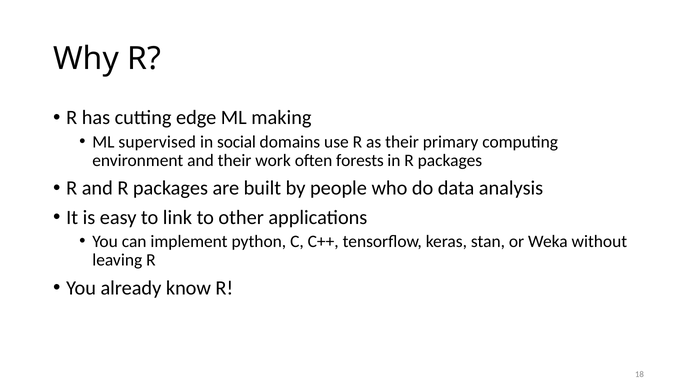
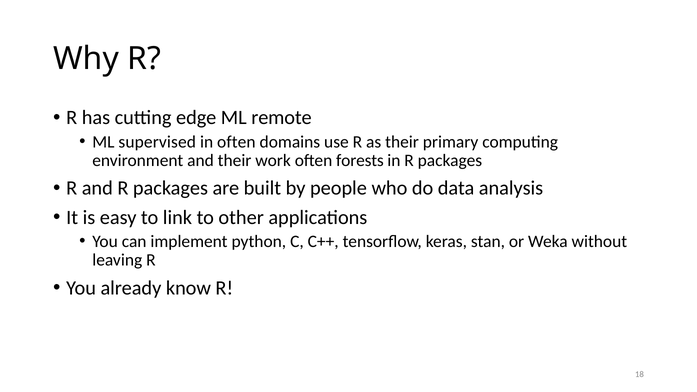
making: making -> remote
in social: social -> often
